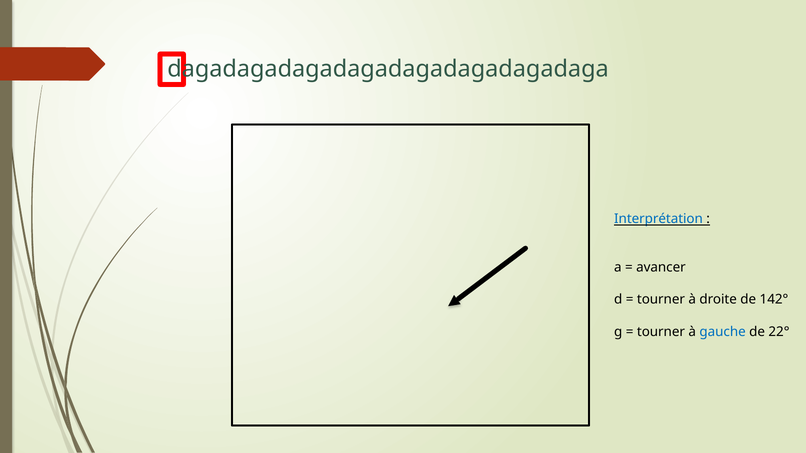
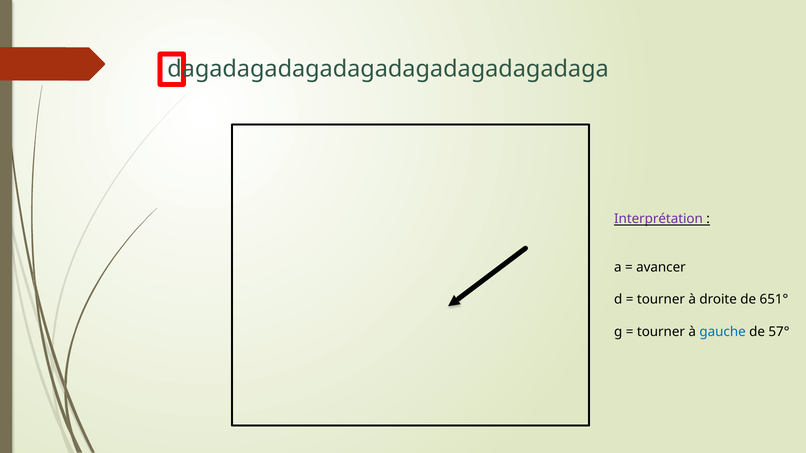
Interprétation colour: blue -> purple
142°: 142° -> 651°
22°: 22° -> 57°
